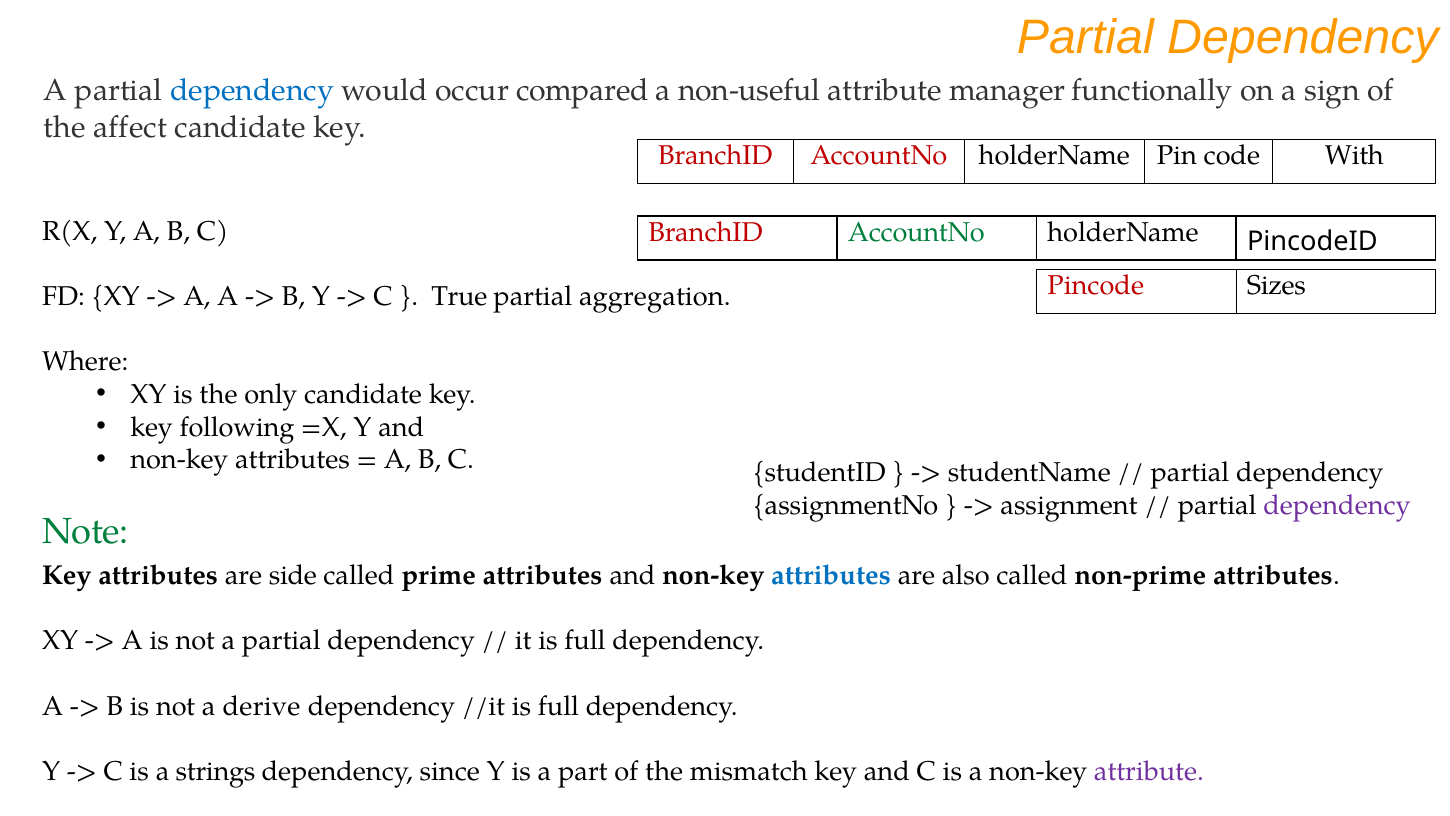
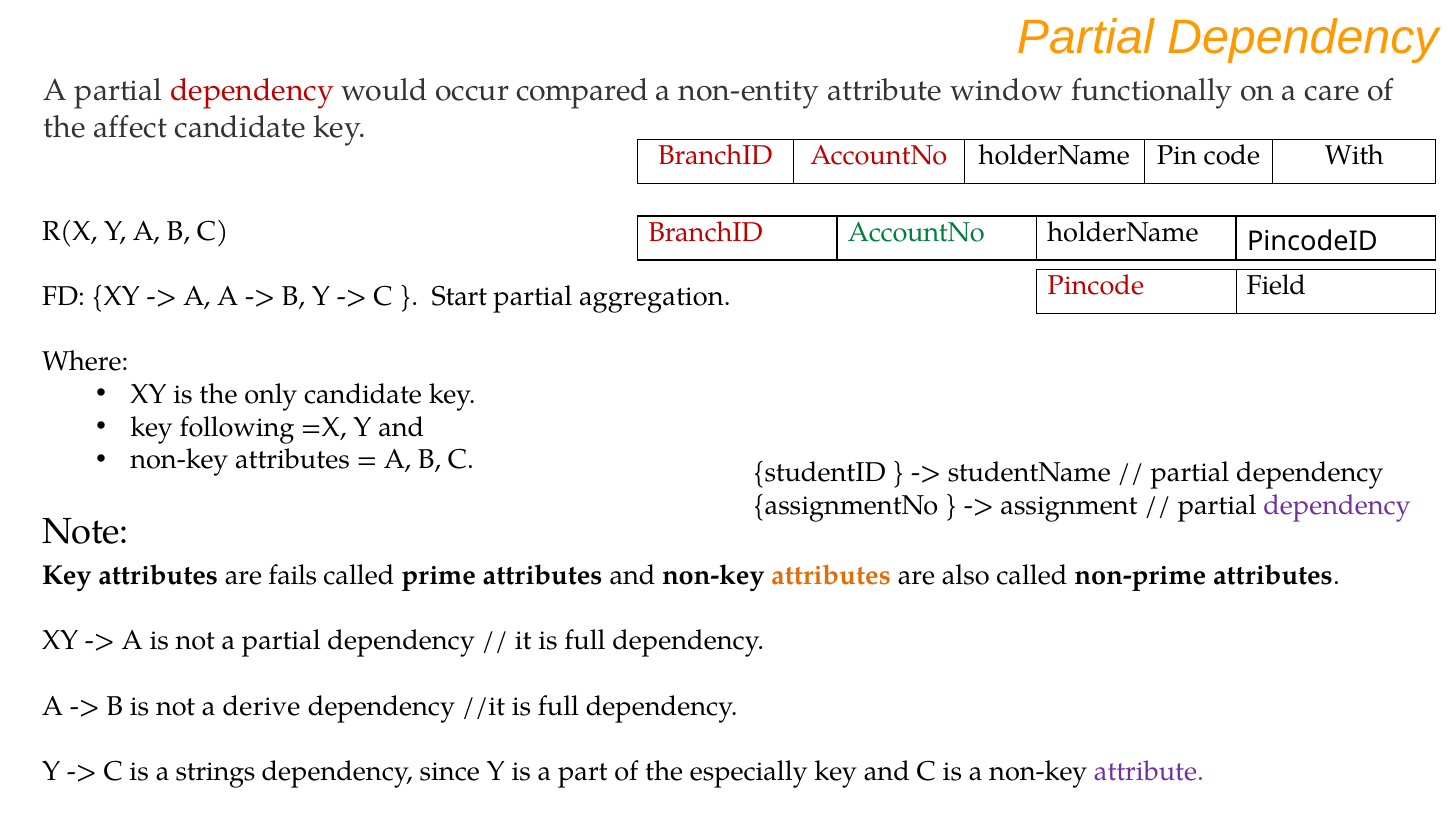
dependency at (252, 91) colour: blue -> red
non-useful: non-useful -> non-entity
manager: manager -> window
sign: sign -> care
Sizes: Sizes -> Field
True: True -> Start
Note colour: green -> black
side: side -> fails
attributes at (831, 575) colour: blue -> orange
mismatch: mismatch -> especially
